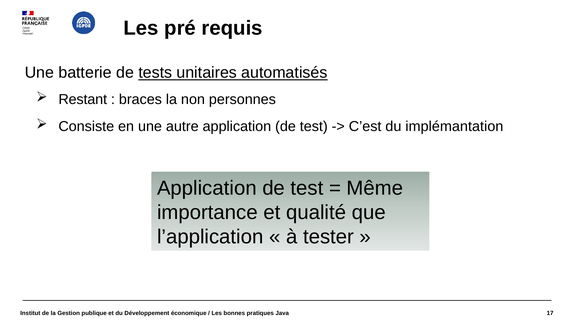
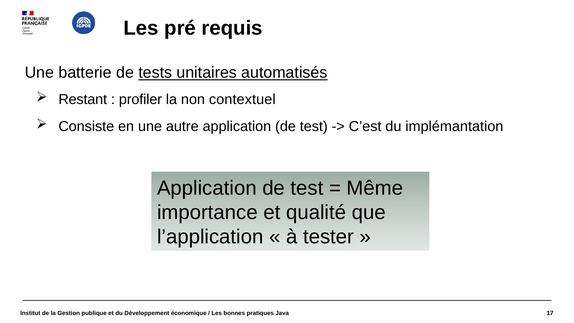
braces: braces -> profiler
personnes: personnes -> contextuel
